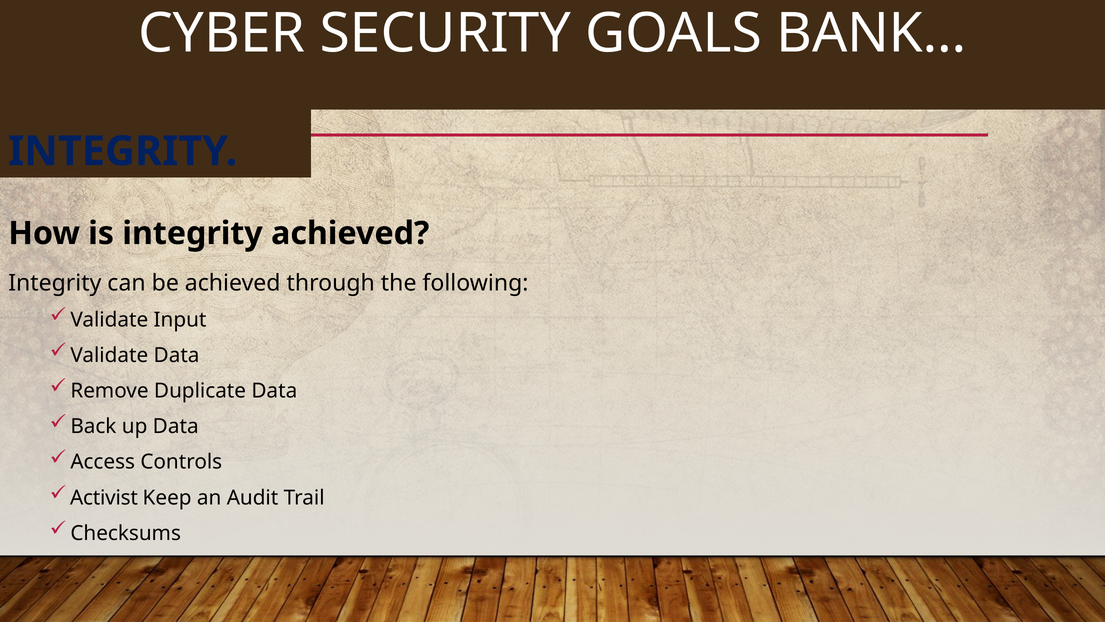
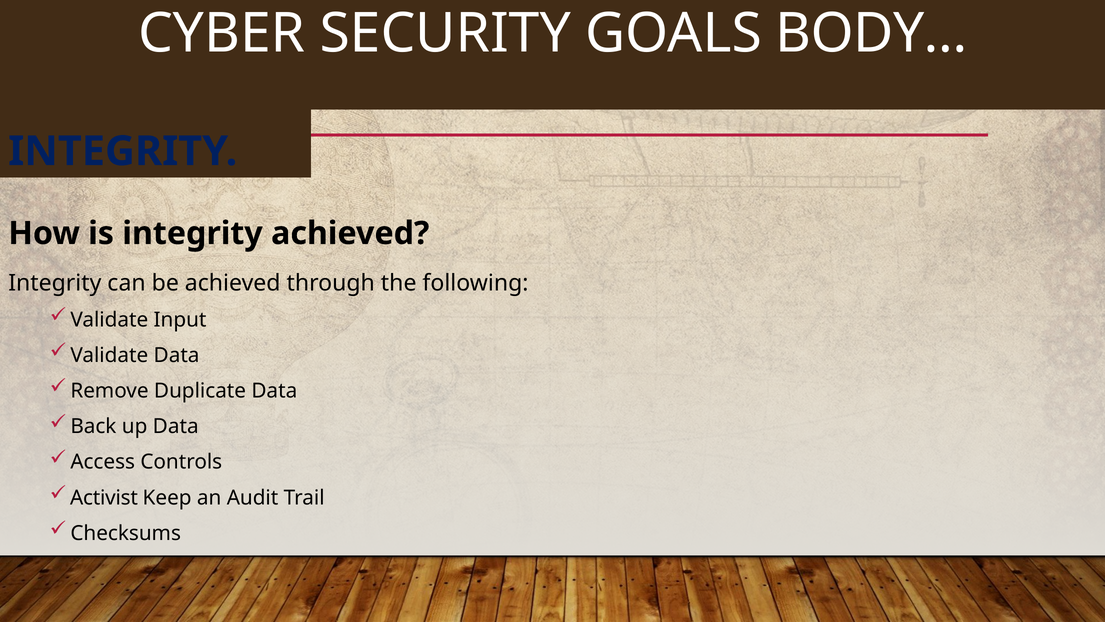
BANK…: BANK… -> BODY…
